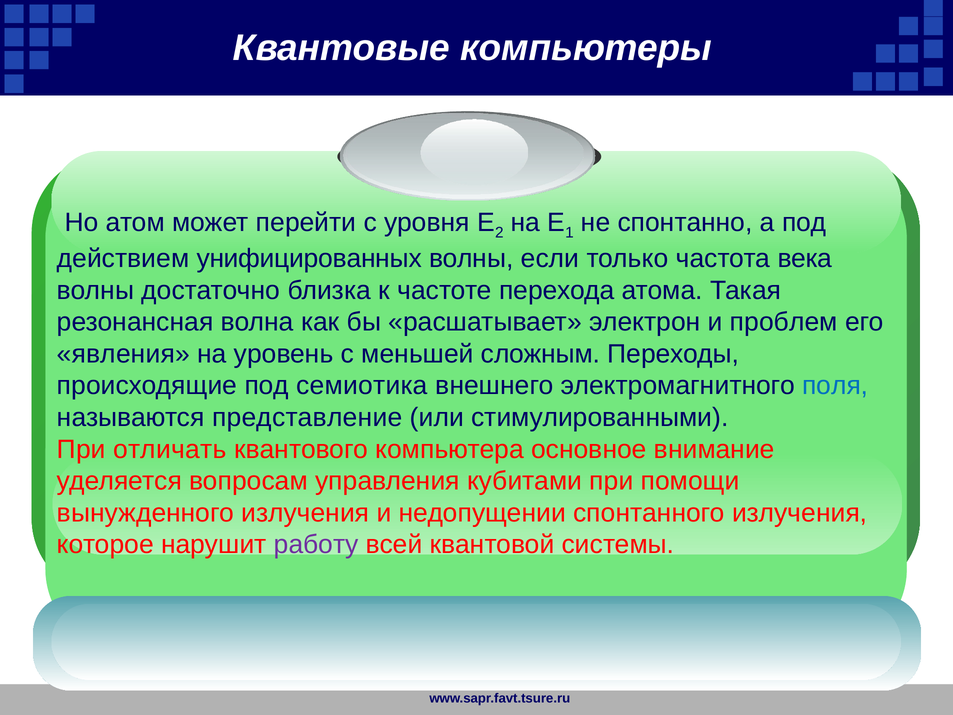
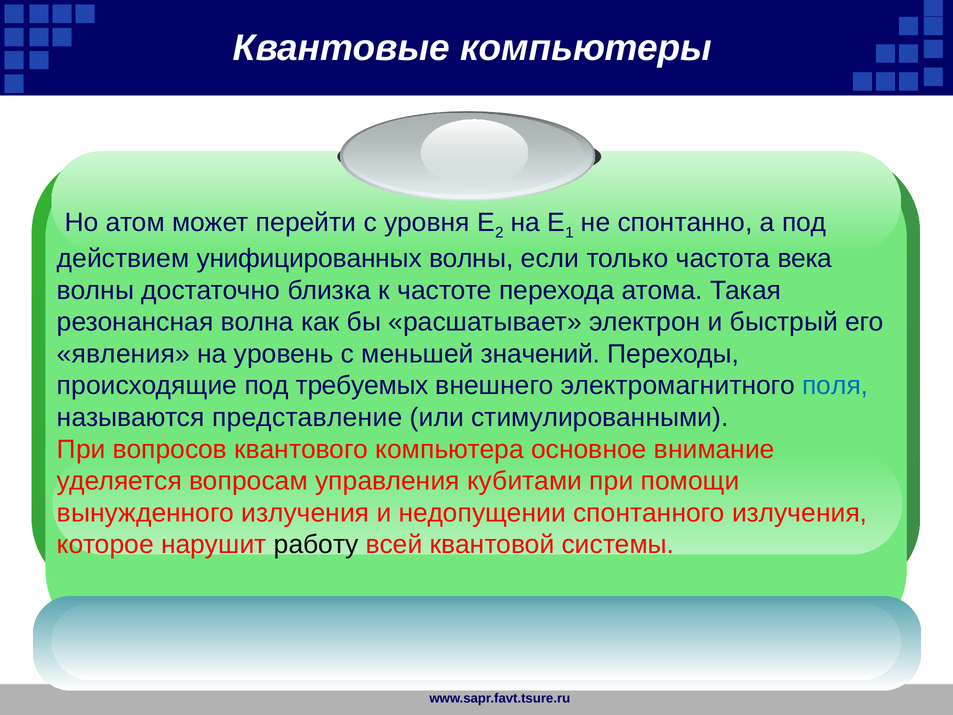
проблем: проблем -> быстрый
сложным: сложным -> значений
семиотика: семиотика -> требуемых
отличать: отличать -> вопросов
работу colour: purple -> black
